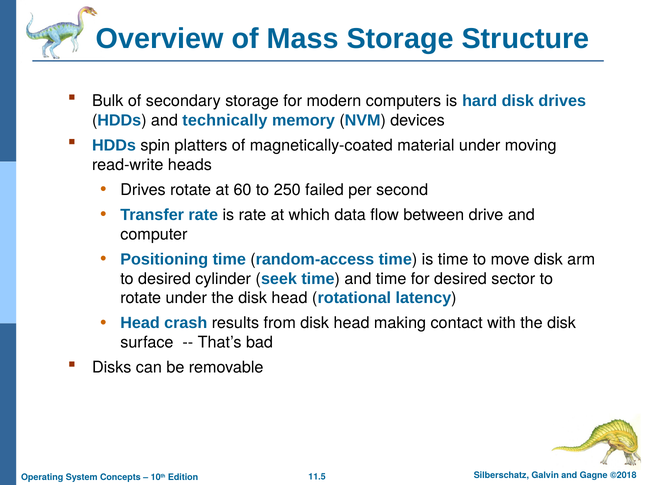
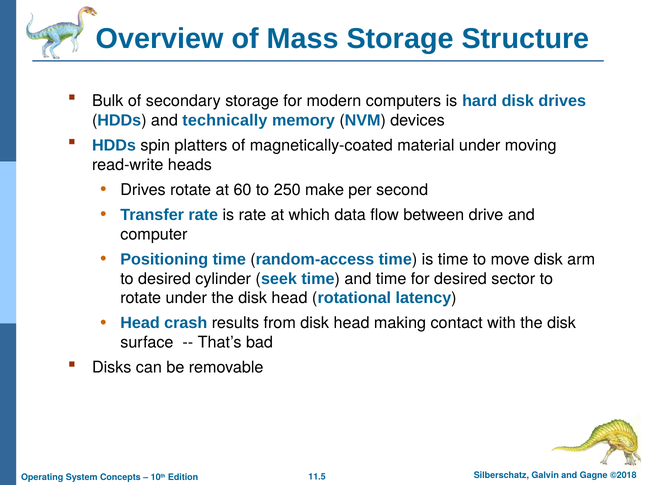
failed: failed -> make
